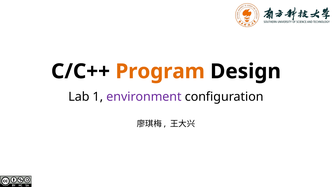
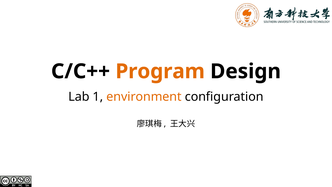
environment colour: purple -> orange
